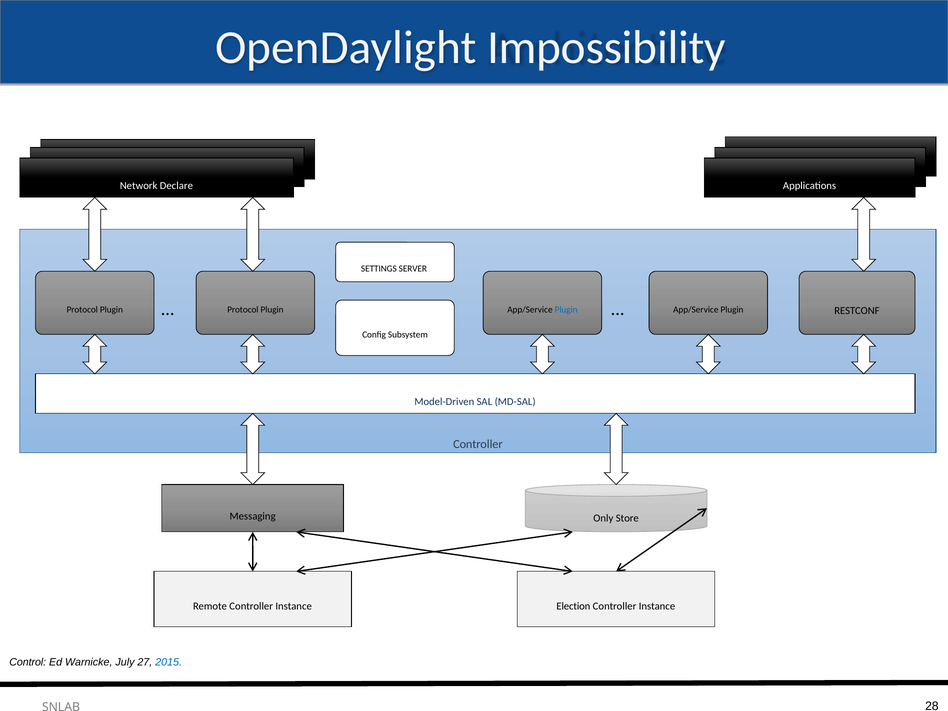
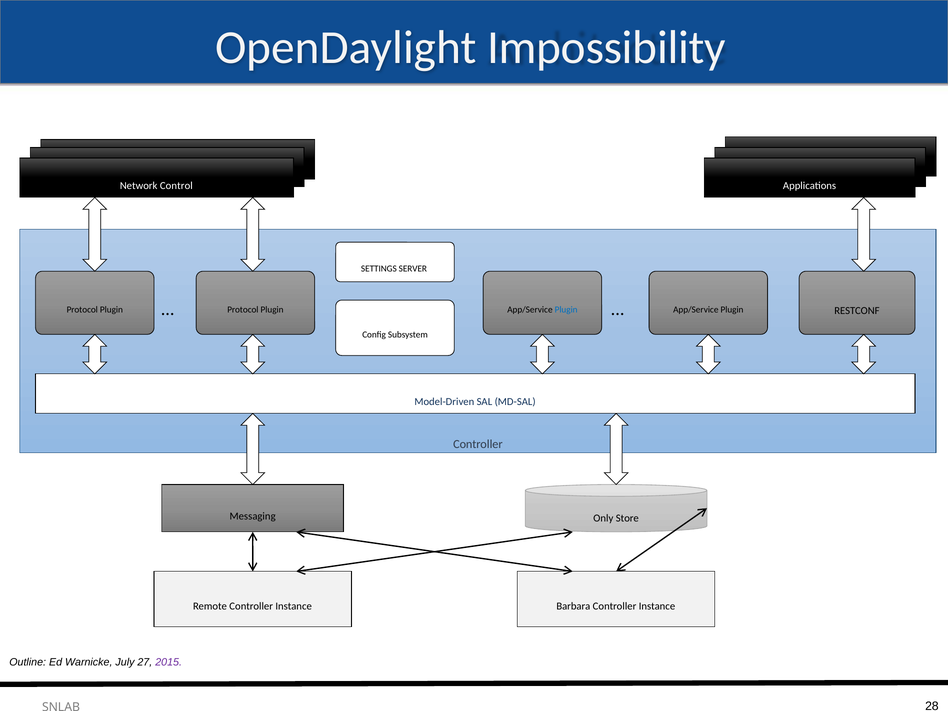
Declare: Declare -> Control
Election: Election -> Barbara
Control: Control -> Outline
2015 colour: blue -> purple
